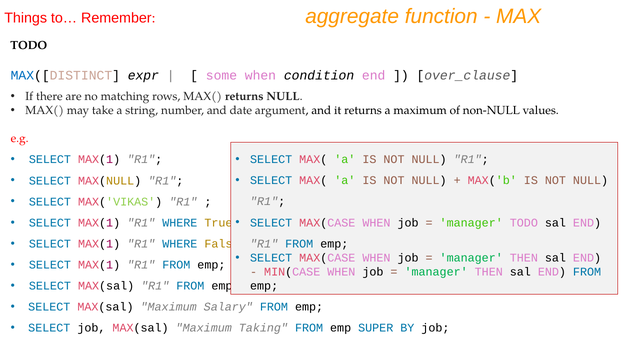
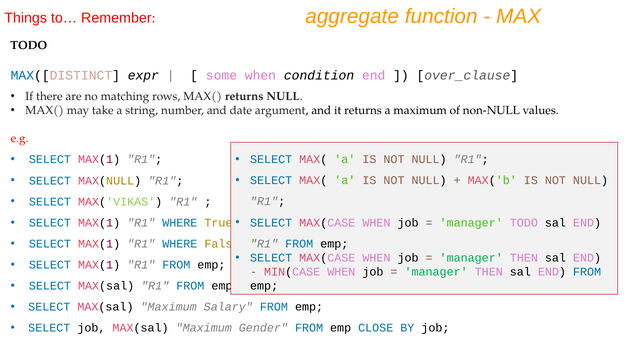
Taking: Taking -> Gender
SUPER: SUPER -> CLOSE
